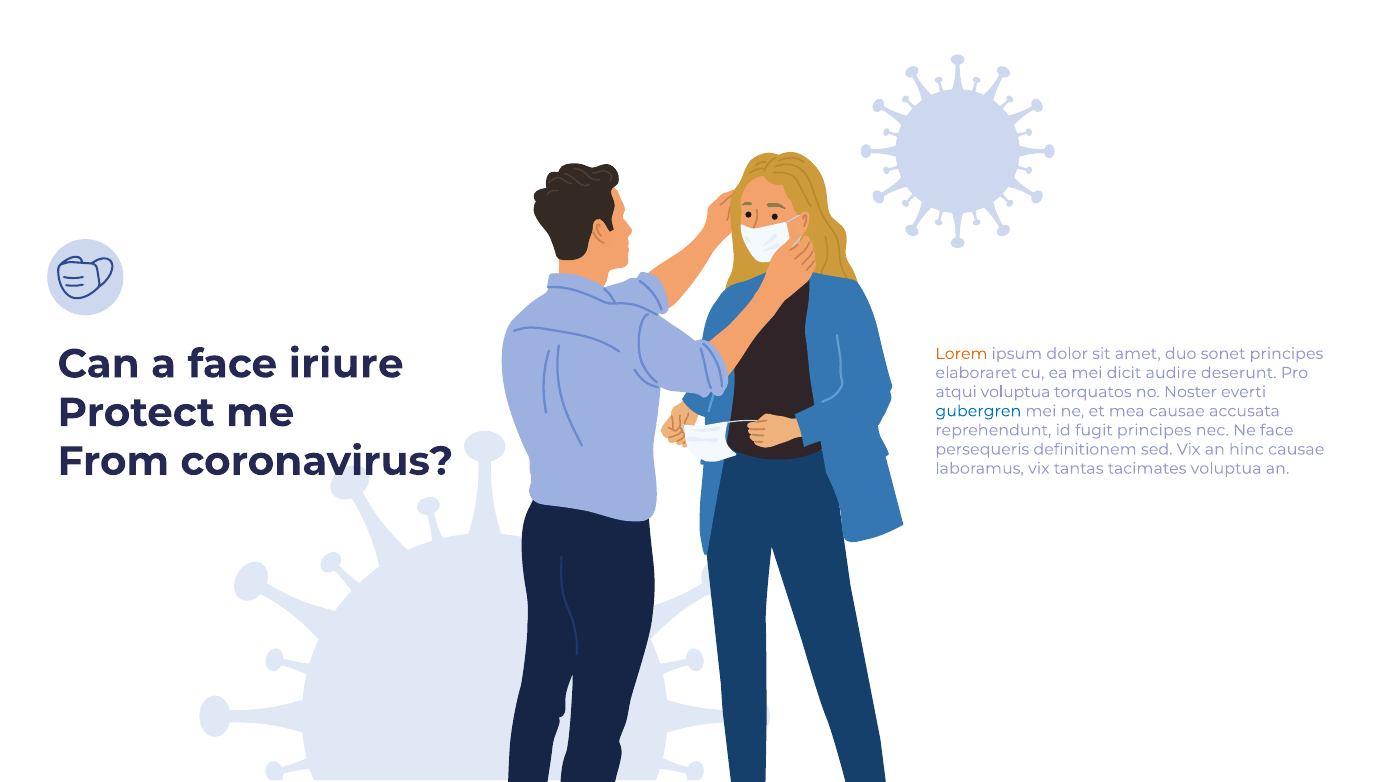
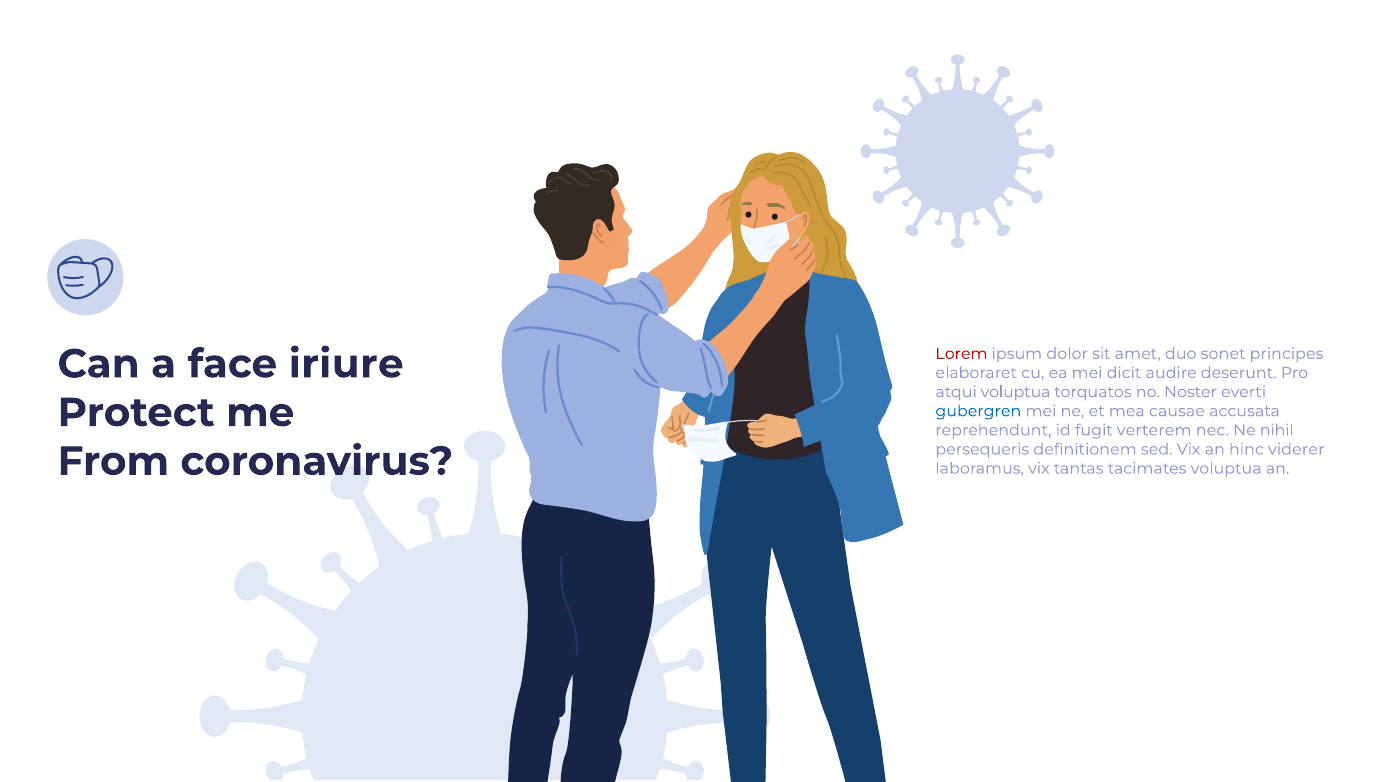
Lorem colour: orange -> red
fugit principes: principes -> verterem
Ne face: face -> nihil
hinc causae: causae -> viderer
